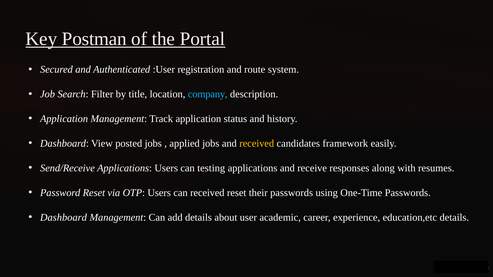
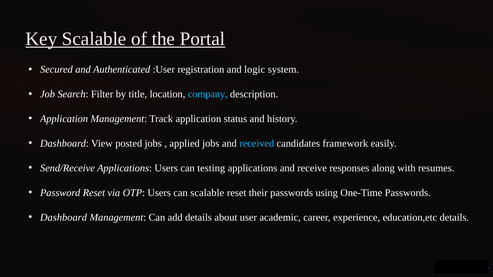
Key Postman: Postman -> Scalable
route: route -> logic
received at (257, 144) colour: yellow -> light blue
can received: received -> scalable
